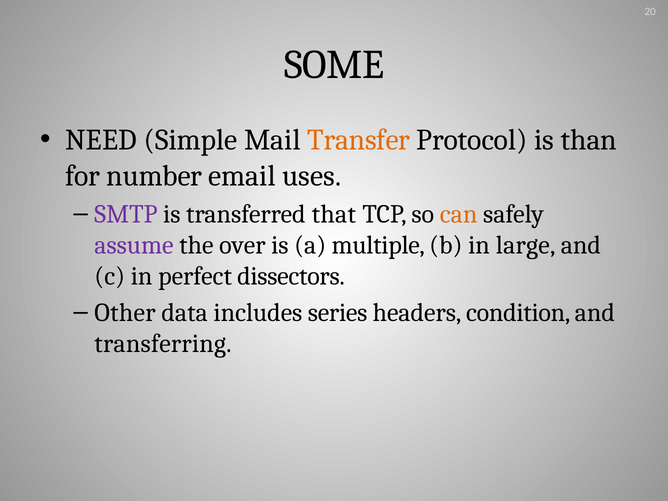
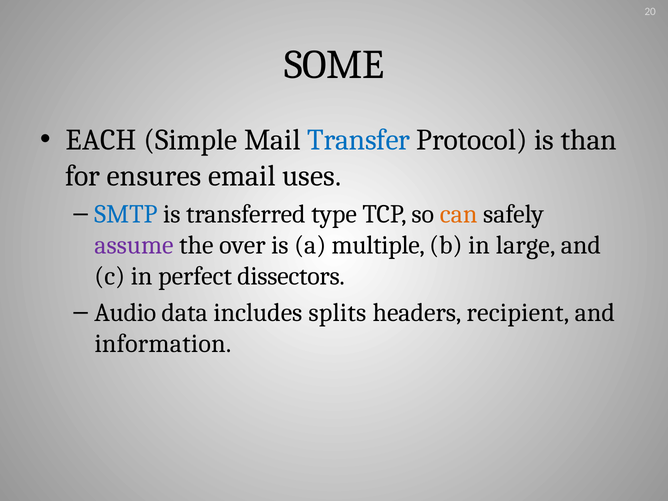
NEED: NEED -> EACH
Transfer colour: orange -> blue
number: number -> ensures
SMTP colour: purple -> blue
that: that -> type
Other: Other -> Audio
series: series -> splits
condition: condition -> recipient
transferring: transferring -> information
